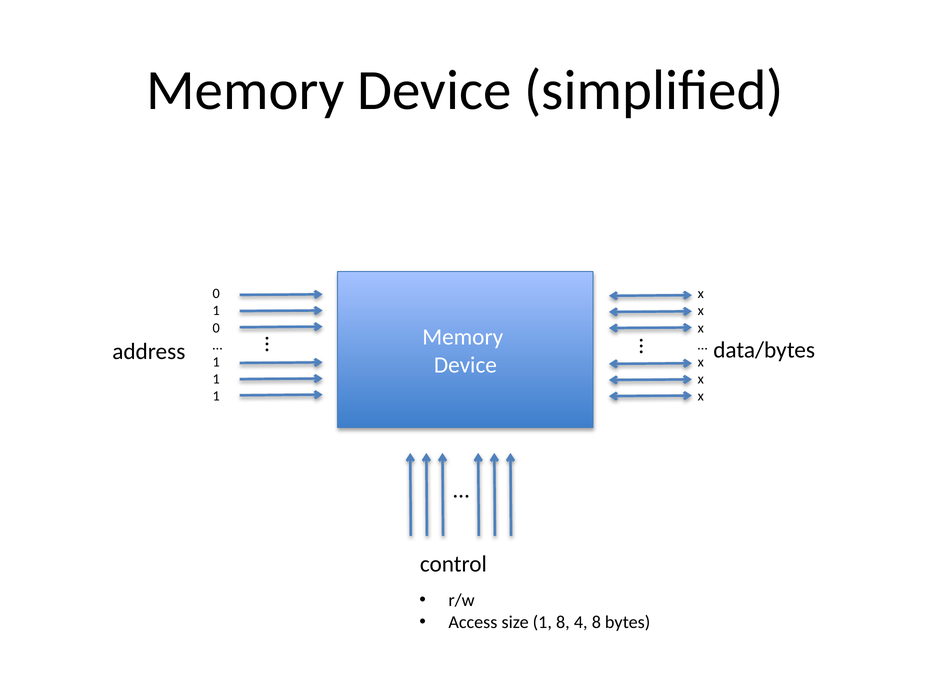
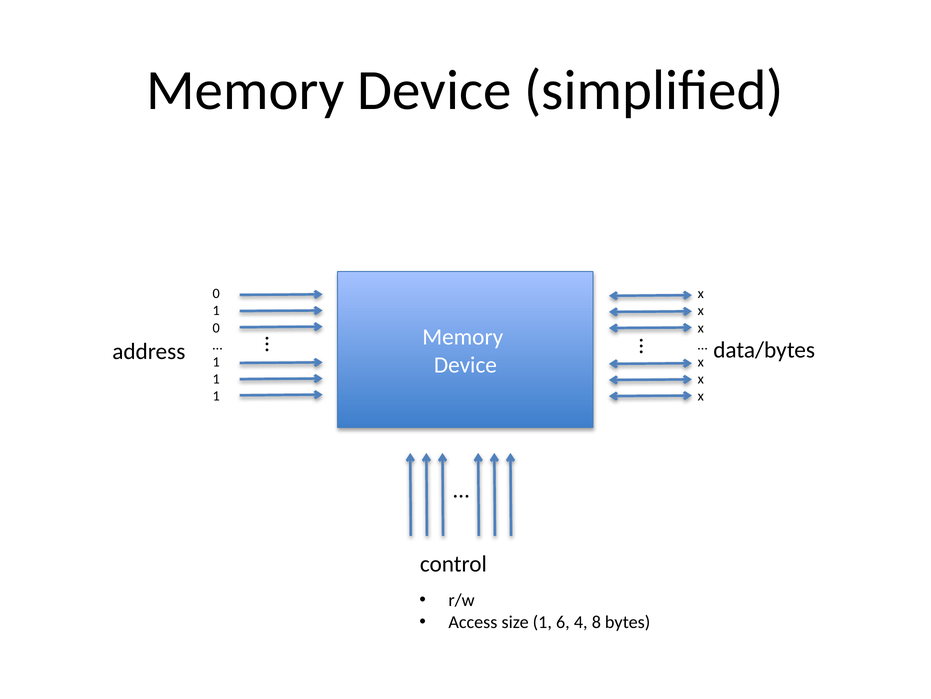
1 8: 8 -> 6
